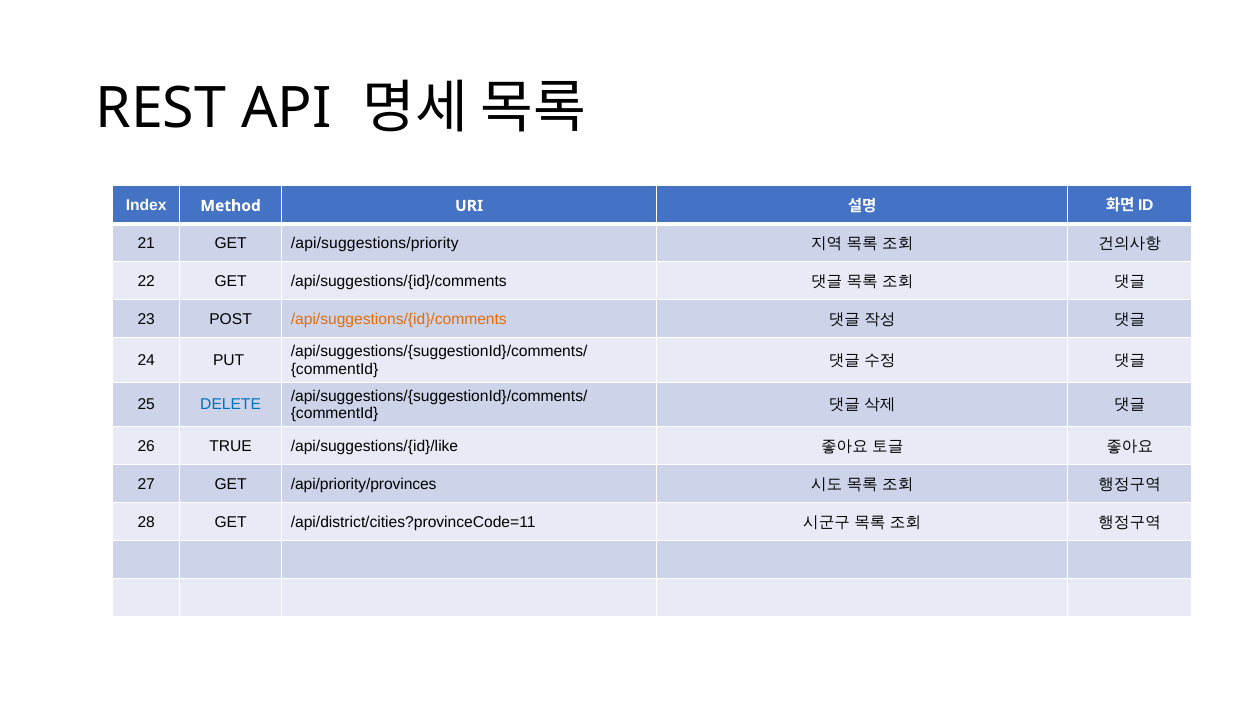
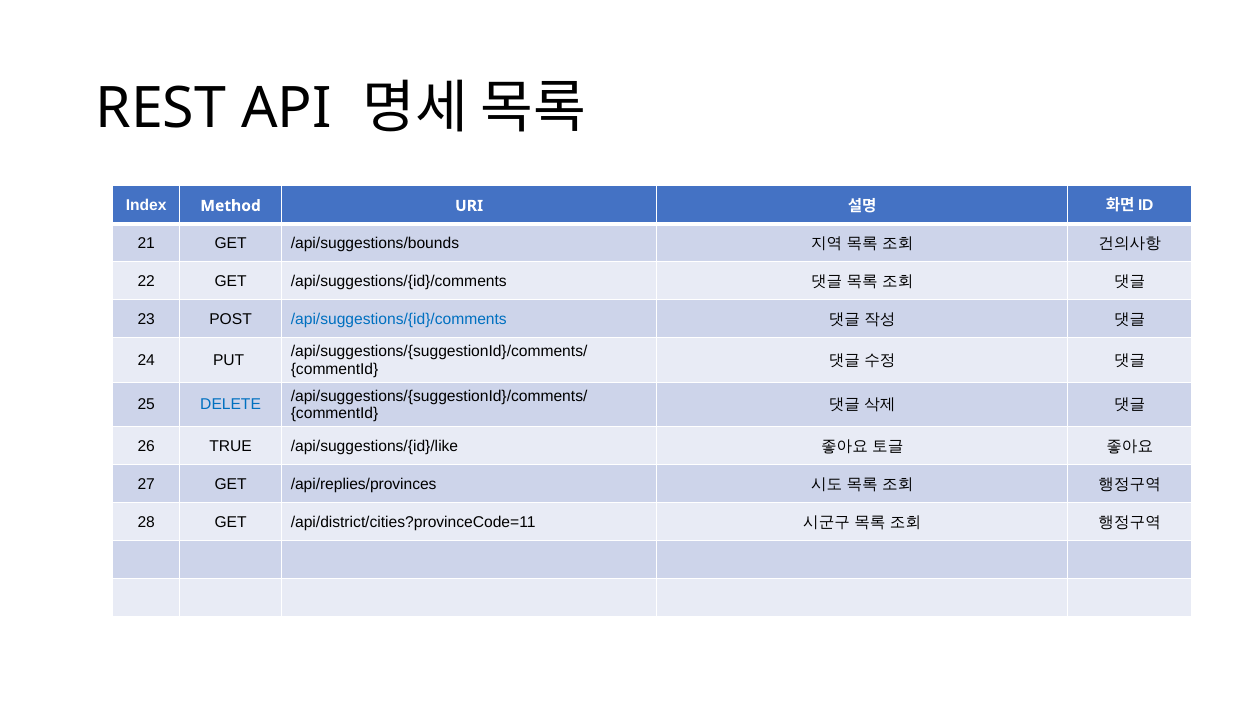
/api/suggestions/priority: /api/suggestions/priority -> /api/suggestions/bounds
/api/suggestions/{id}/comments at (399, 320) colour: orange -> blue
/api/priority/provinces: /api/priority/provinces -> /api/replies/provinces
